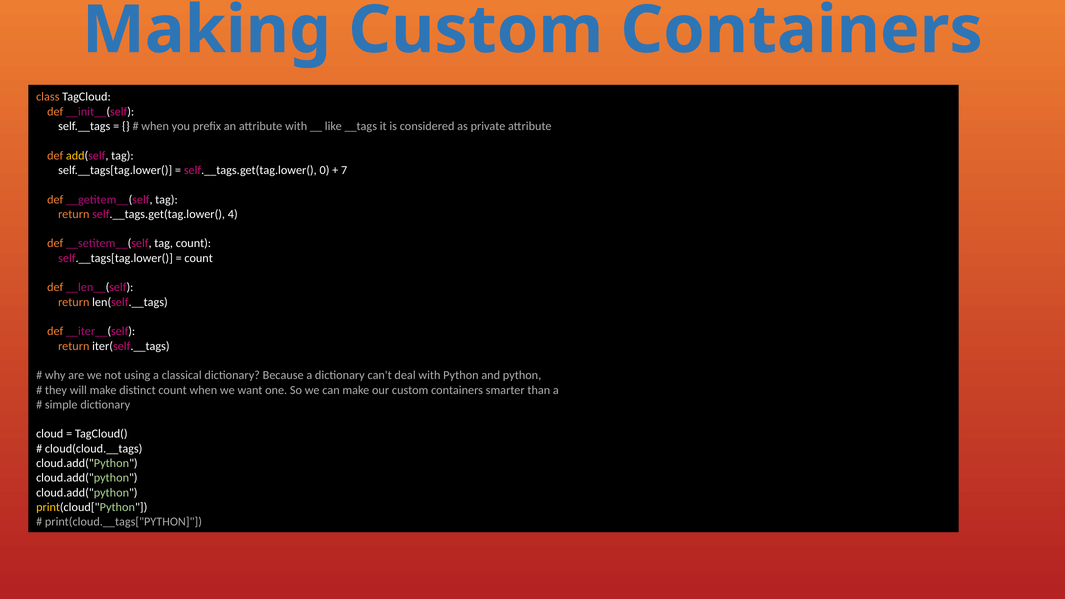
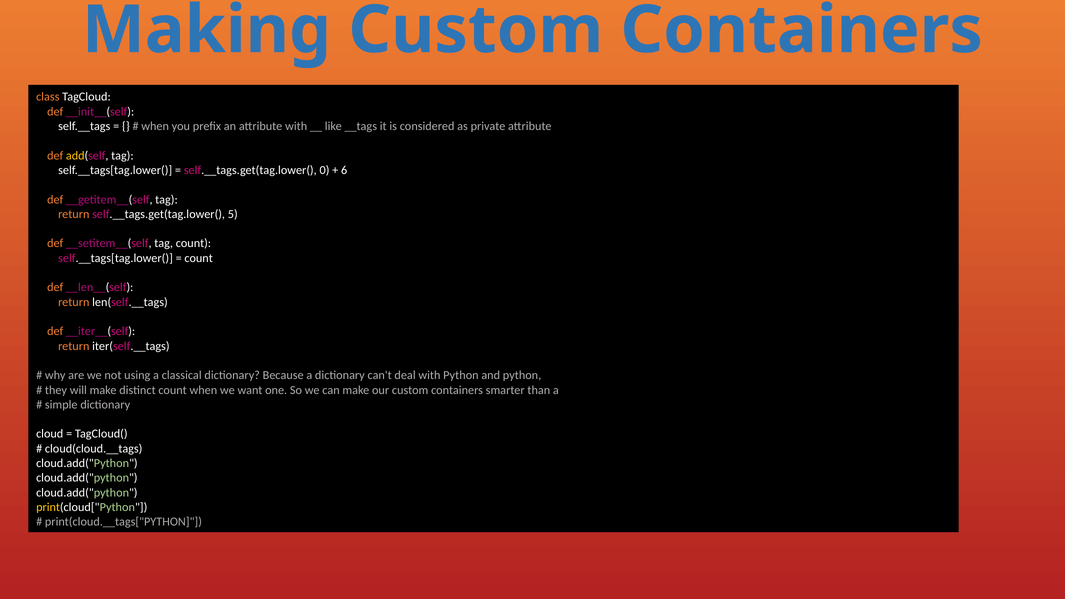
7: 7 -> 6
4: 4 -> 5
